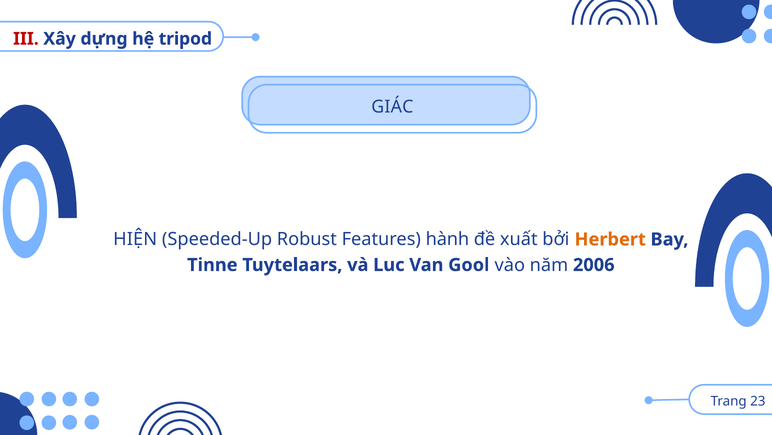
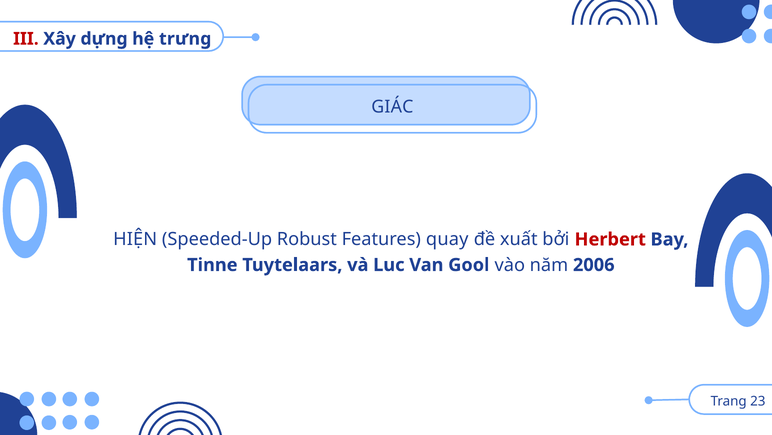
tripod: tripod -> trưng
hành: hành -> quay
Herbert colour: orange -> red
